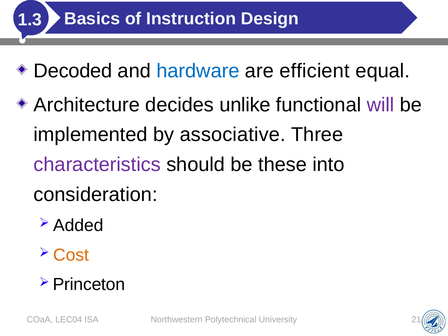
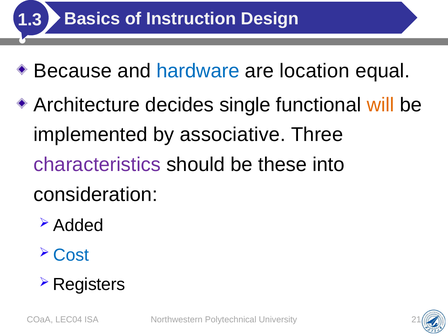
Decoded: Decoded -> Because
efficient: efficient -> location
unlike: unlike -> single
will colour: purple -> orange
Cost colour: orange -> blue
Princeton: Princeton -> Registers
